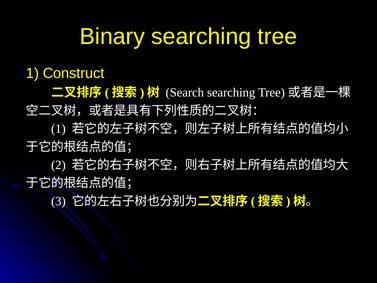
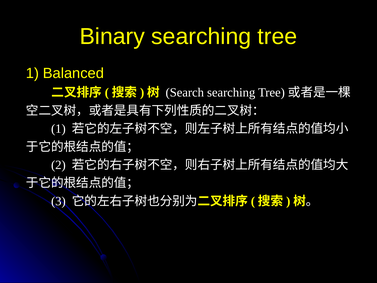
Construct: Construct -> Balanced
